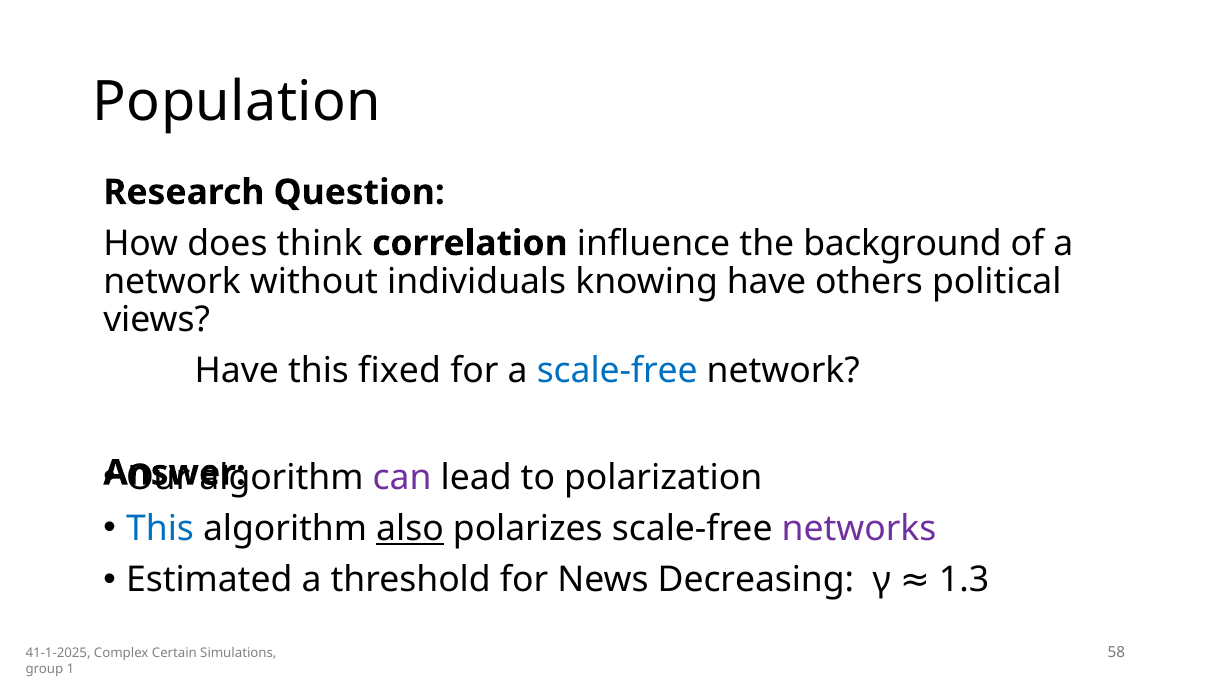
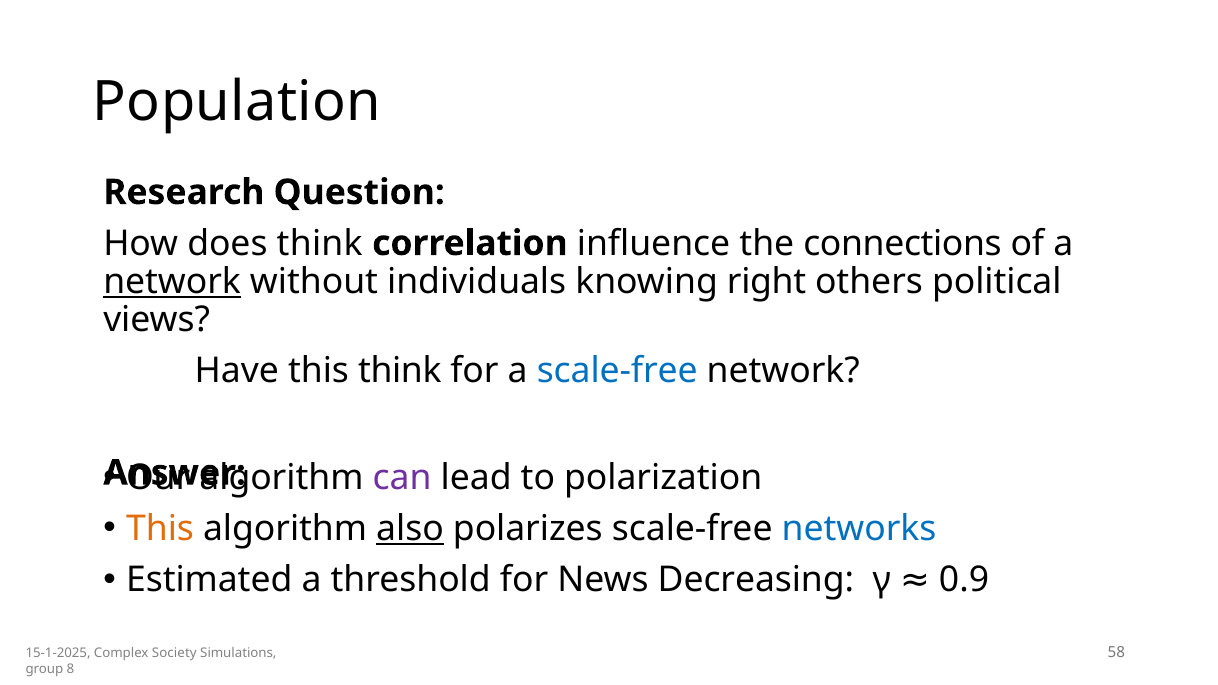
background: background -> connections
network at (172, 282) underline: none -> present
knowing have: have -> right
this fixed: fixed -> think
This at (160, 529) colour: blue -> orange
networks colour: purple -> blue
1.3: 1.3 -> 0.9
41-1-2025: 41-1-2025 -> 15-1-2025
Certain: Certain -> Society
1: 1 -> 8
